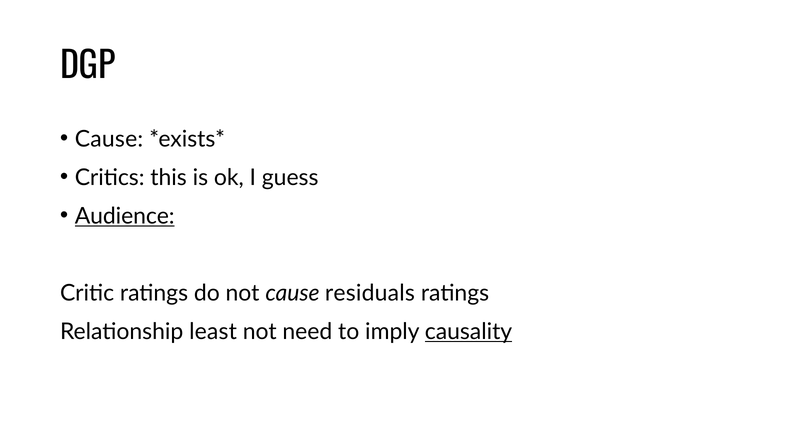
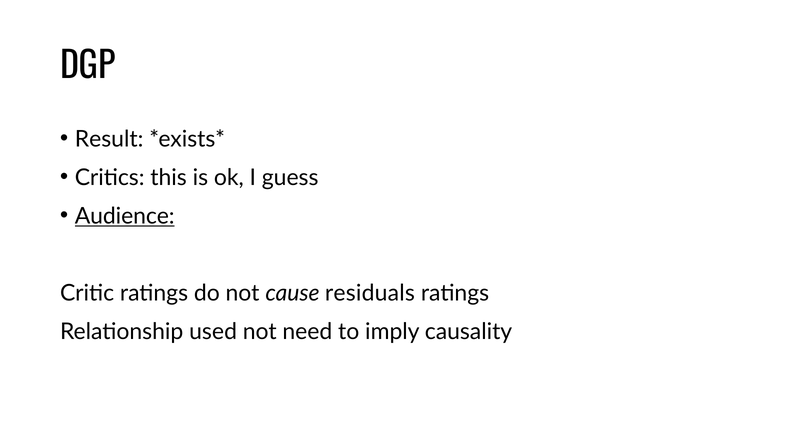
Cause at (109, 139): Cause -> Result
least: least -> used
causality underline: present -> none
